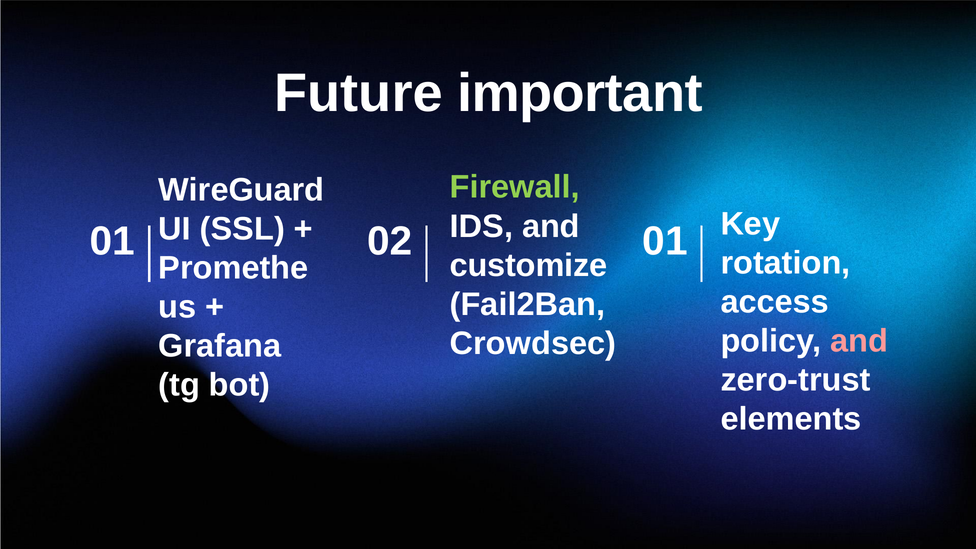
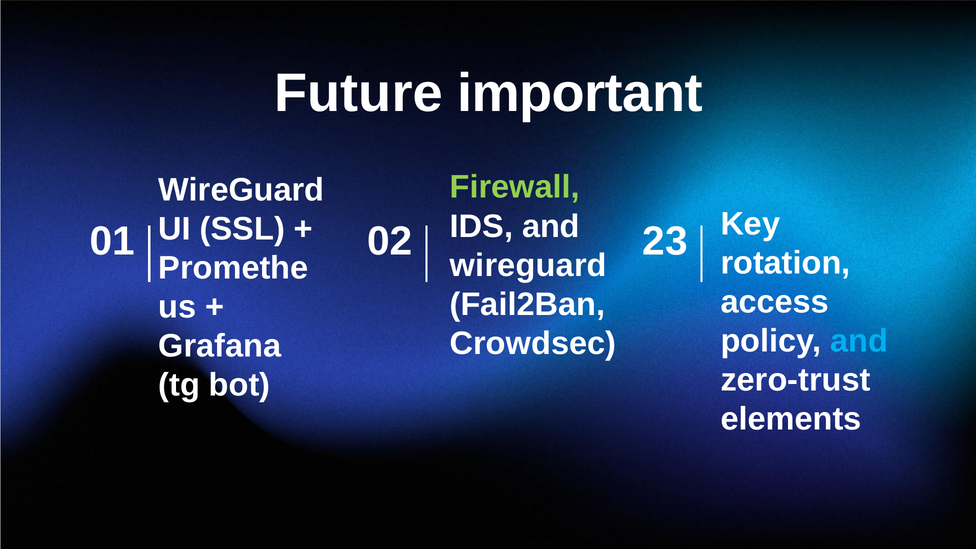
02 01: 01 -> 23
customize at (529, 265): customize -> wireguard
and at (859, 341) colour: pink -> light blue
